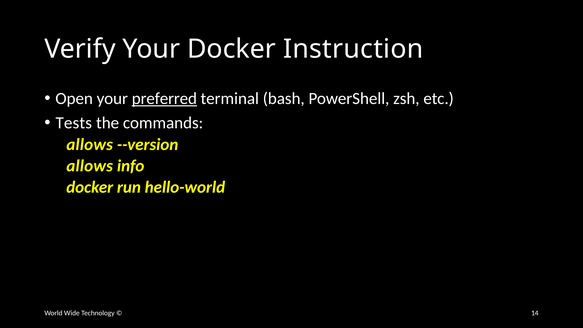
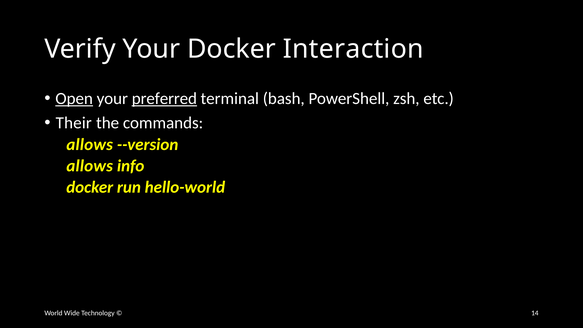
Instruction: Instruction -> Interaction
Open underline: none -> present
Tests: Tests -> Their
